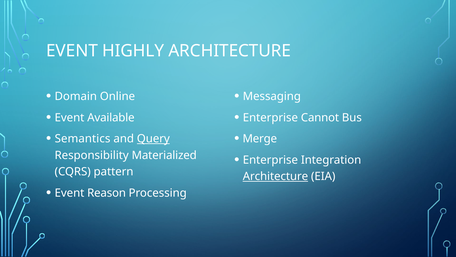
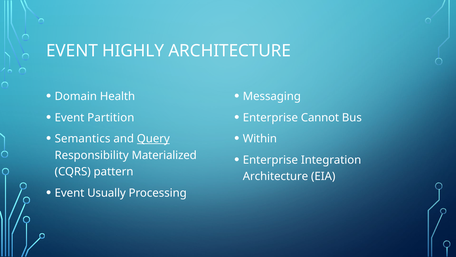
Online: Online -> Health
Available: Available -> Partition
Merge: Merge -> Within
Architecture at (275, 176) underline: present -> none
Reason: Reason -> Usually
